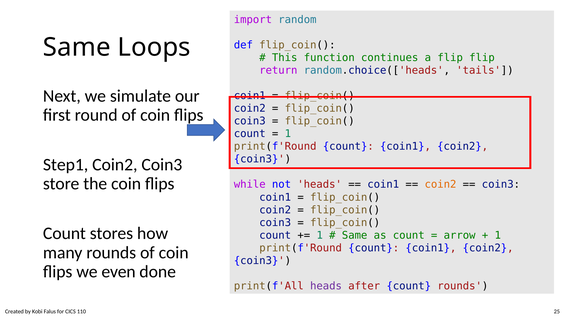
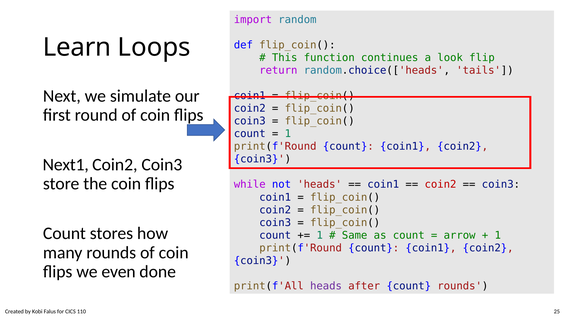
Same at (77, 47): Same -> Learn
a flip: flip -> look
Step1: Step1 -> Next1
coin2 at (440, 185) colour: orange -> red
